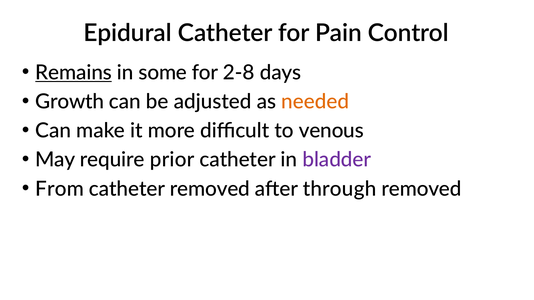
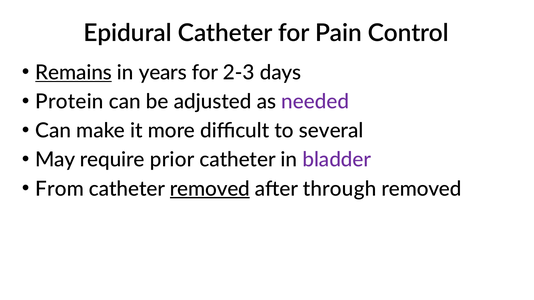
some: some -> years
2-8: 2-8 -> 2-3
Growth: Growth -> Protein
needed colour: orange -> purple
venous: venous -> several
removed at (210, 189) underline: none -> present
